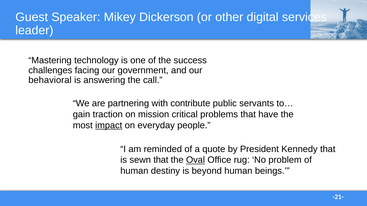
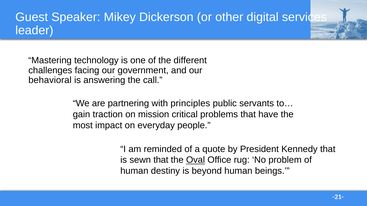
success: success -> different
contribute: contribute -> principles
impact underline: present -> none
